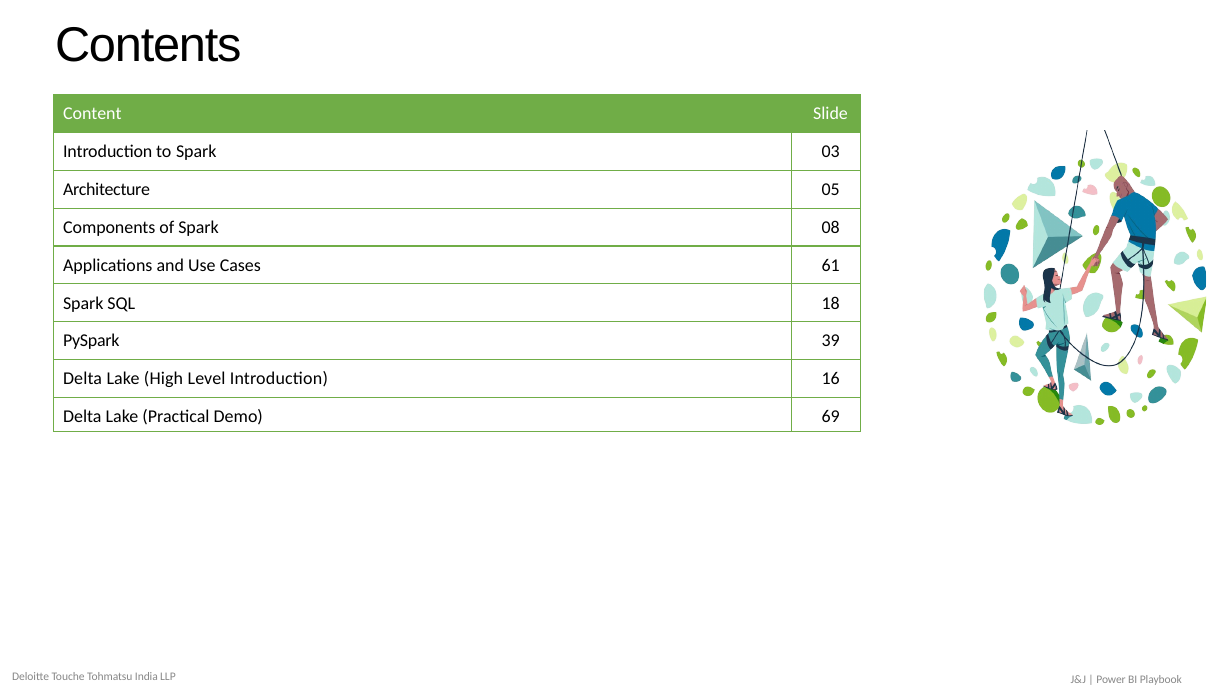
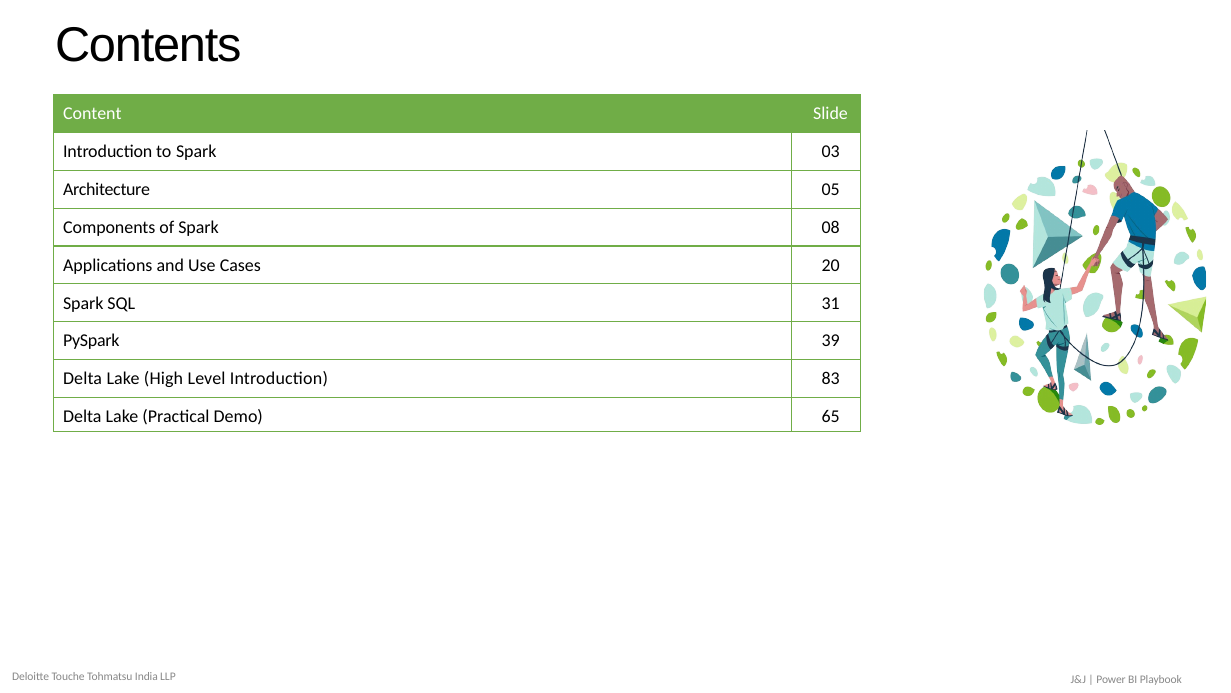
61: 61 -> 20
18: 18 -> 31
16: 16 -> 83
69: 69 -> 65
